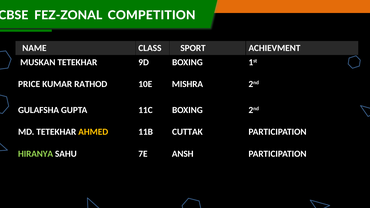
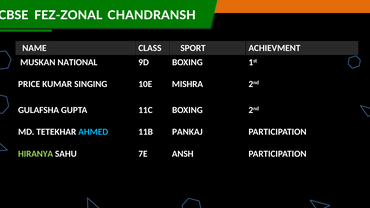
COMPETITION: COMPETITION -> CHANDRANSH
MUSKAN TETEKHAR: TETEKHAR -> NATIONAL
RATHOD: RATHOD -> SINGING
AHMED colour: yellow -> light blue
CUTTAK: CUTTAK -> PANKAJ
